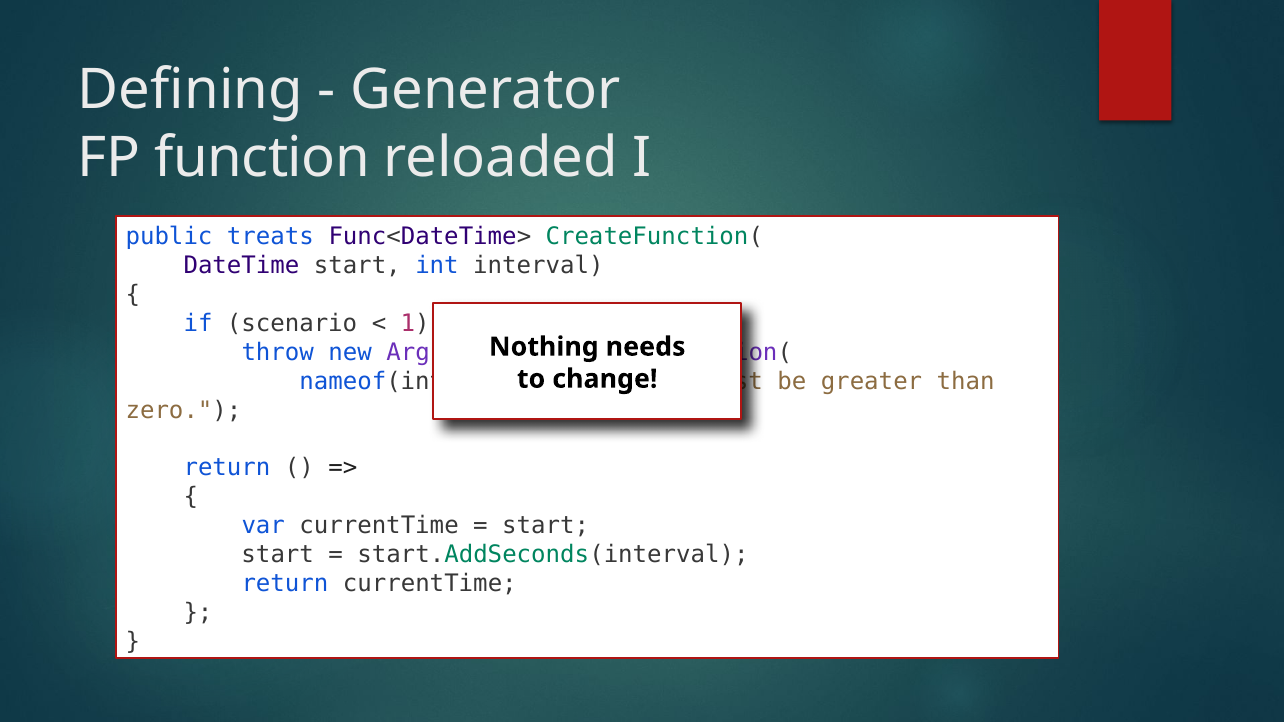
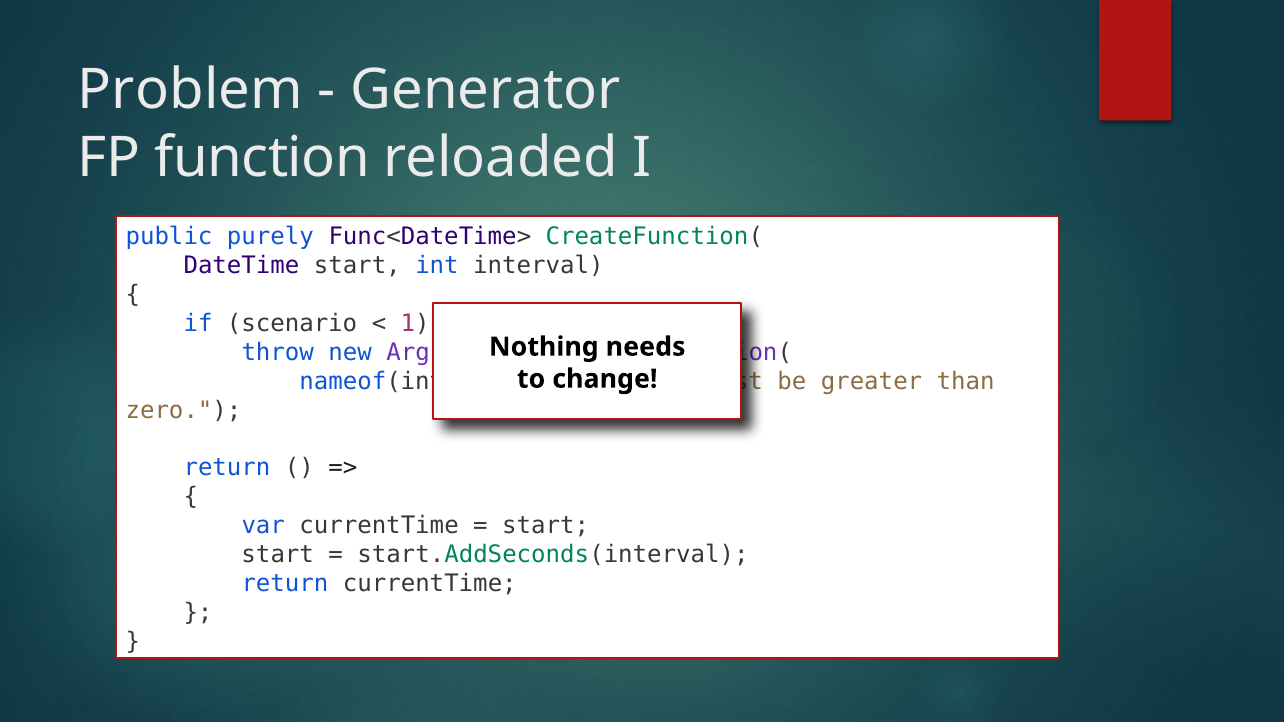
Defining: Defining -> Problem
treats: treats -> purely
